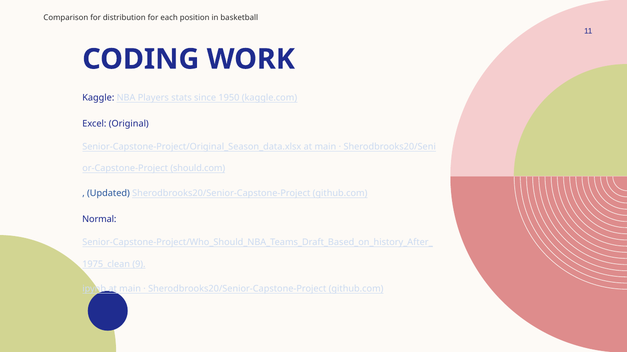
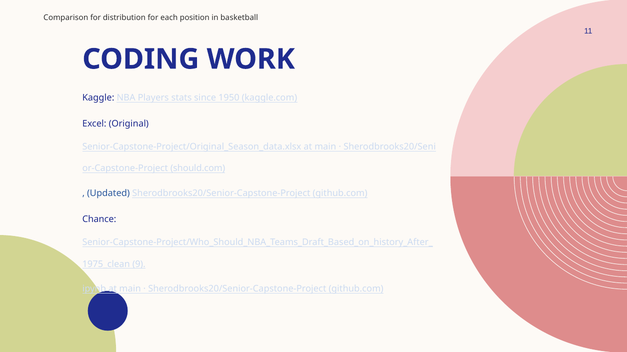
Normal: Normal -> Chance
